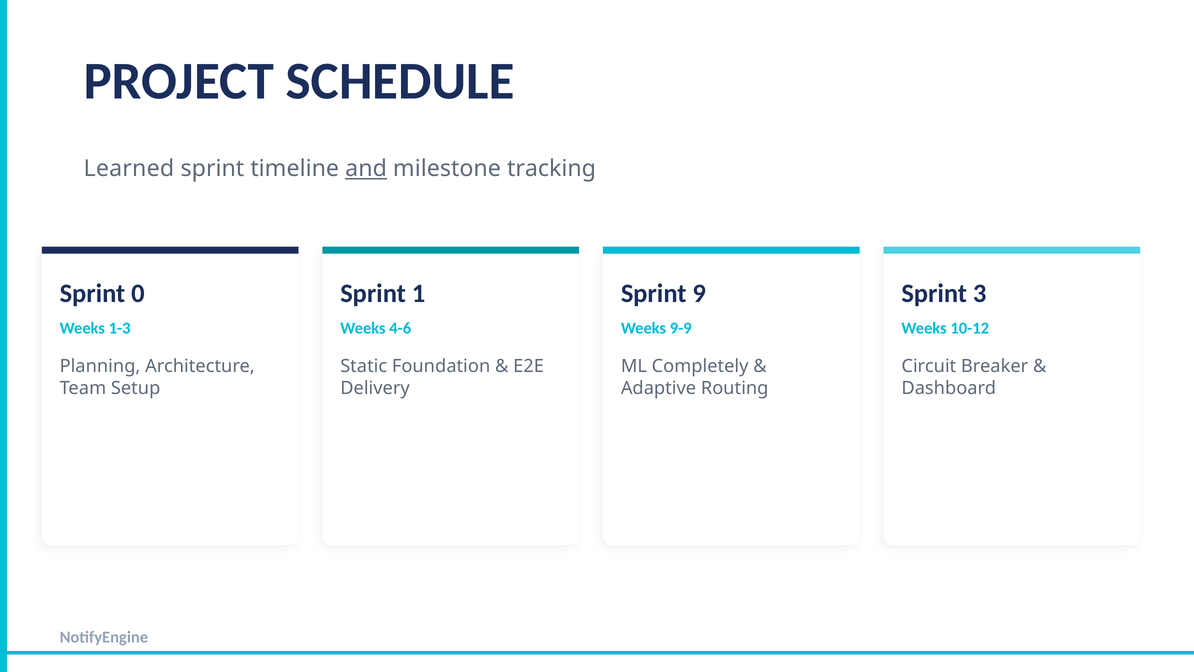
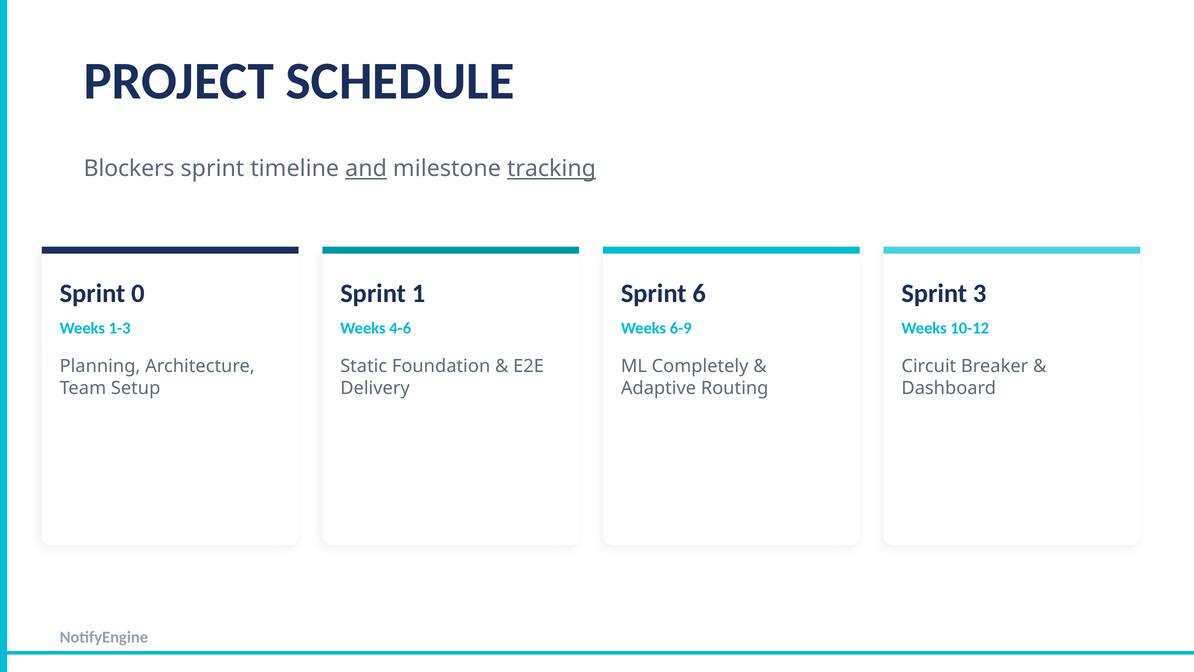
Learned: Learned -> Blockers
tracking underline: none -> present
9: 9 -> 6
9-9: 9-9 -> 6-9
